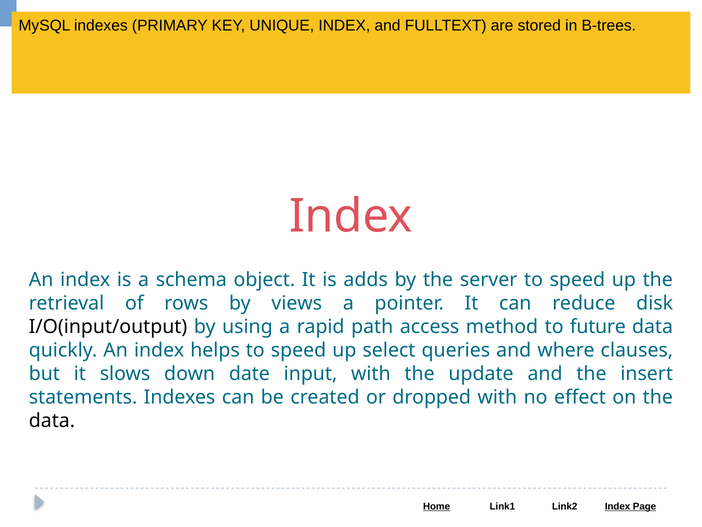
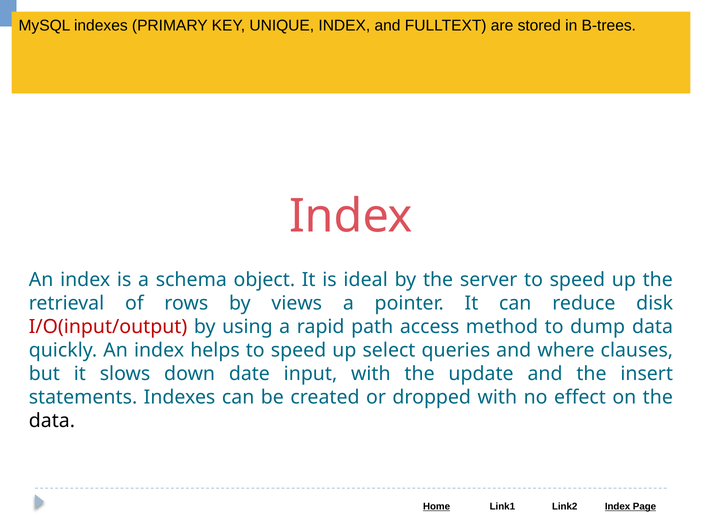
adds: adds -> ideal
I/O(input/output colour: black -> red
future: future -> dump
